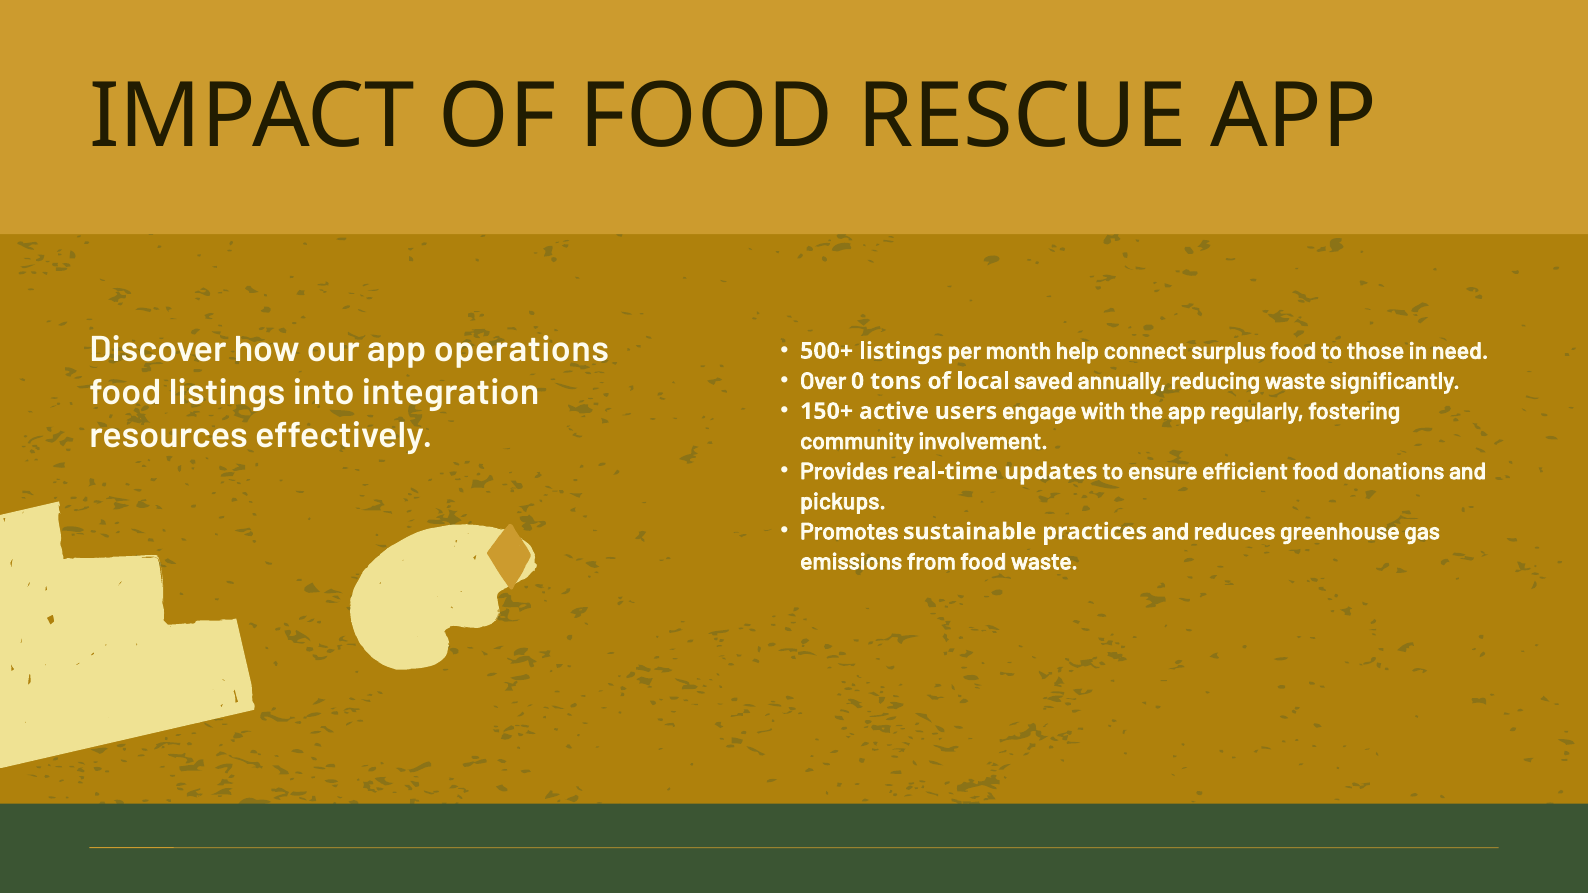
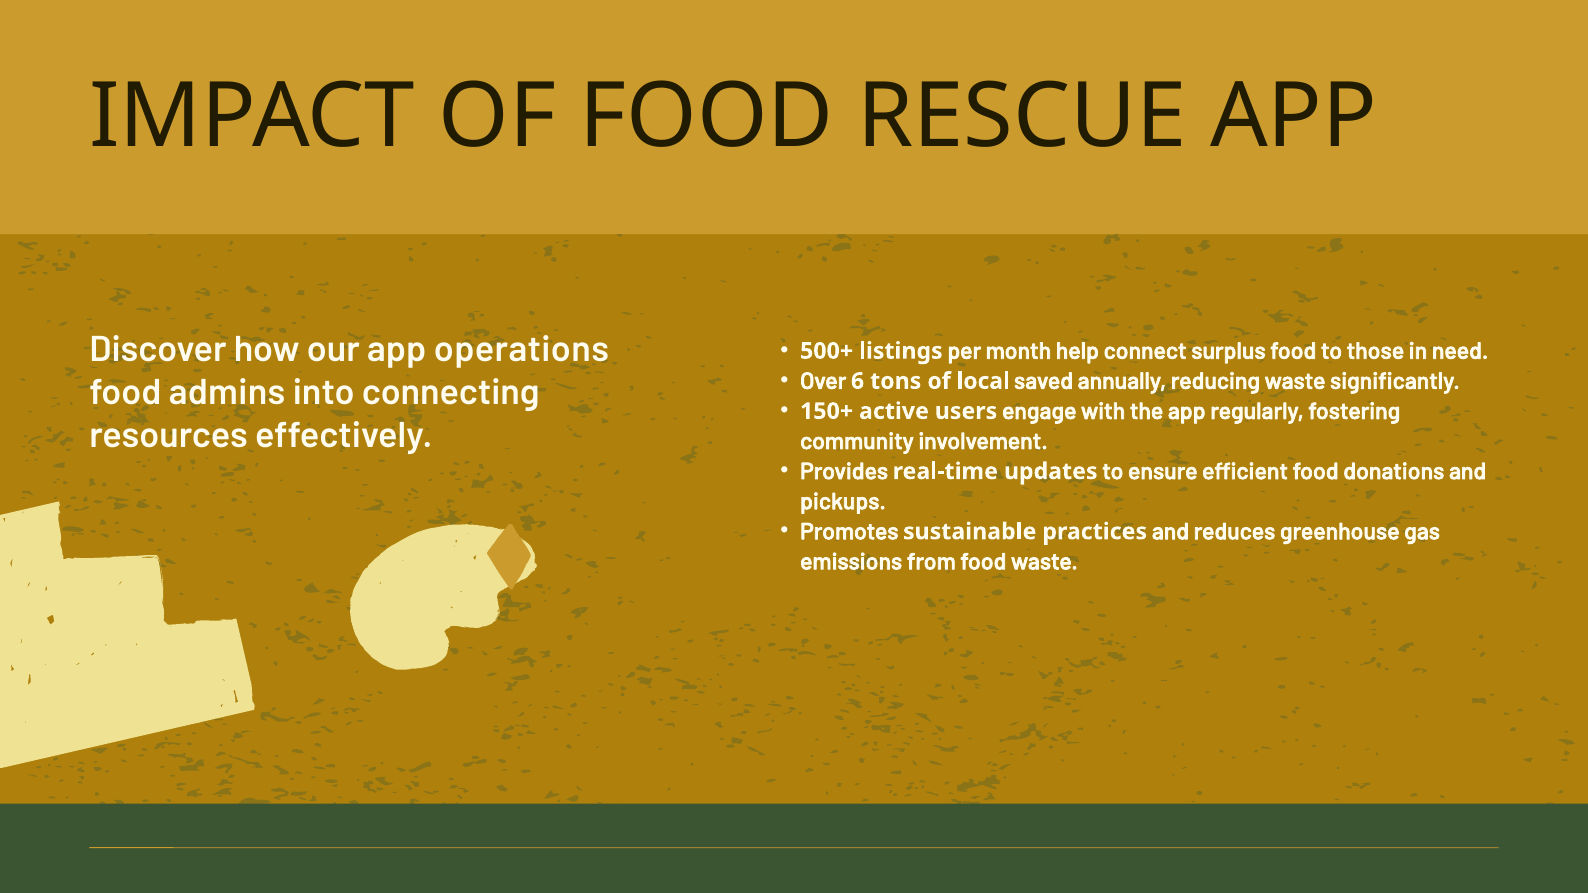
0: 0 -> 6
food listings: listings -> admins
integration: integration -> connecting
